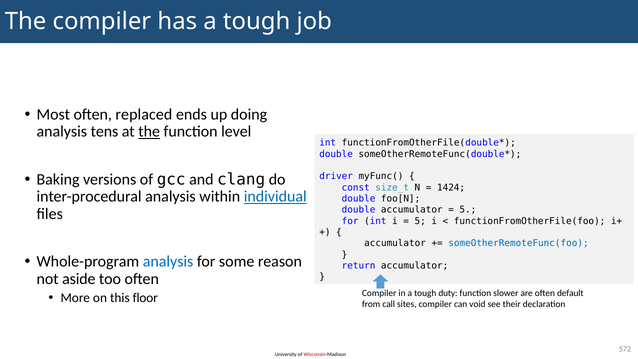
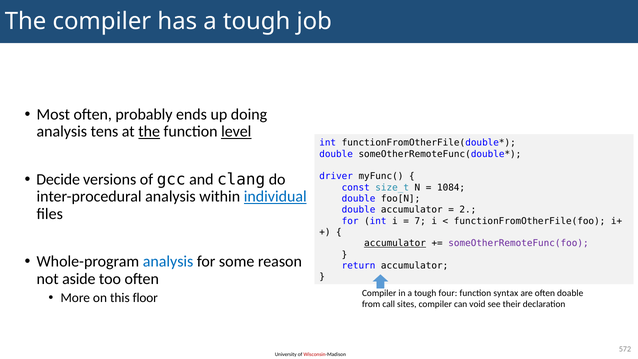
replaced: replaced -> probably
level underline: none -> present
Baking: Baking -> Decide
1424: 1424 -> 1084
5 at (468, 210): 5 -> 2
5 at (420, 221): 5 -> 7
accumulator at (395, 243) underline: none -> present
someOtherRemoteFunc(foo colour: blue -> purple
duty: duty -> four
slower: slower -> syntax
default: default -> doable
